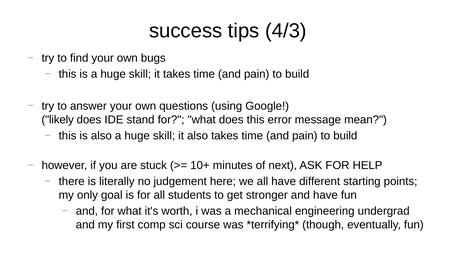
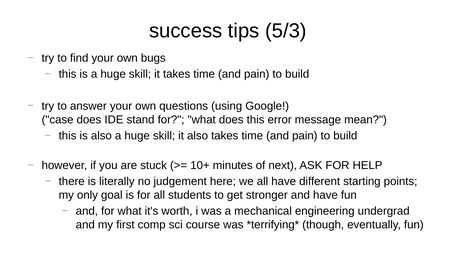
4/3: 4/3 -> 5/3
likely: likely -> case
